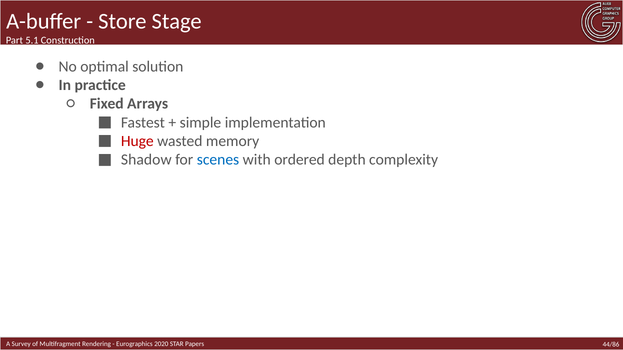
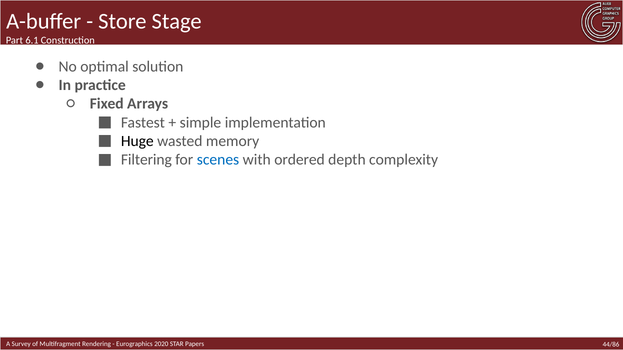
5.1: 5.1 -> 6.1
Huge colour: red -> black
Shadow: Shadow -> Filtering
